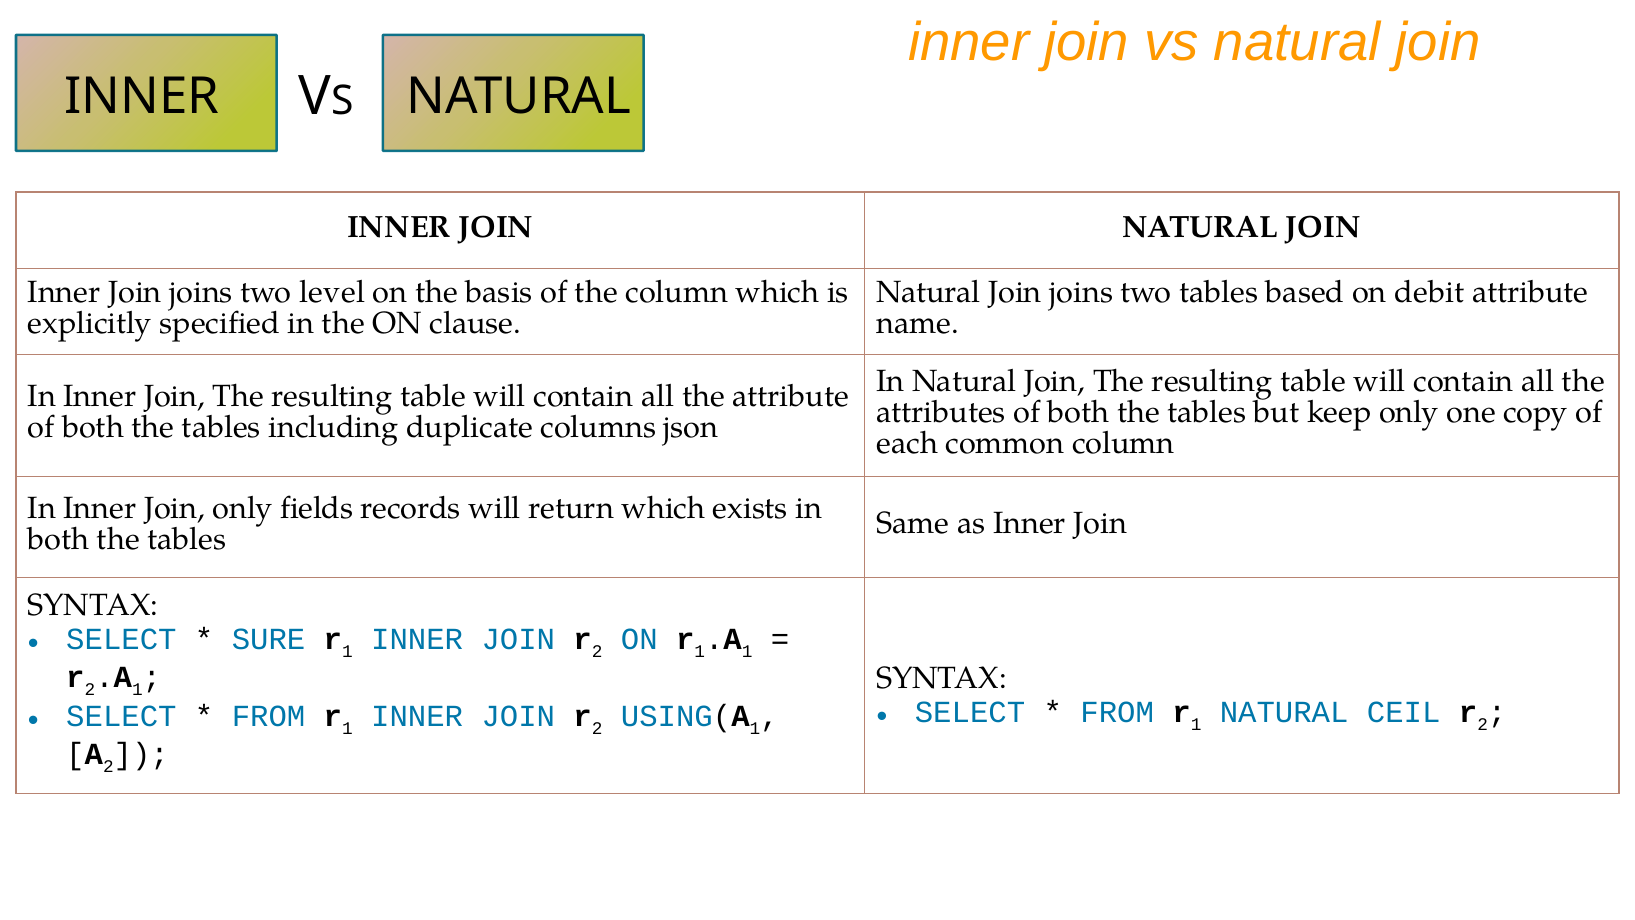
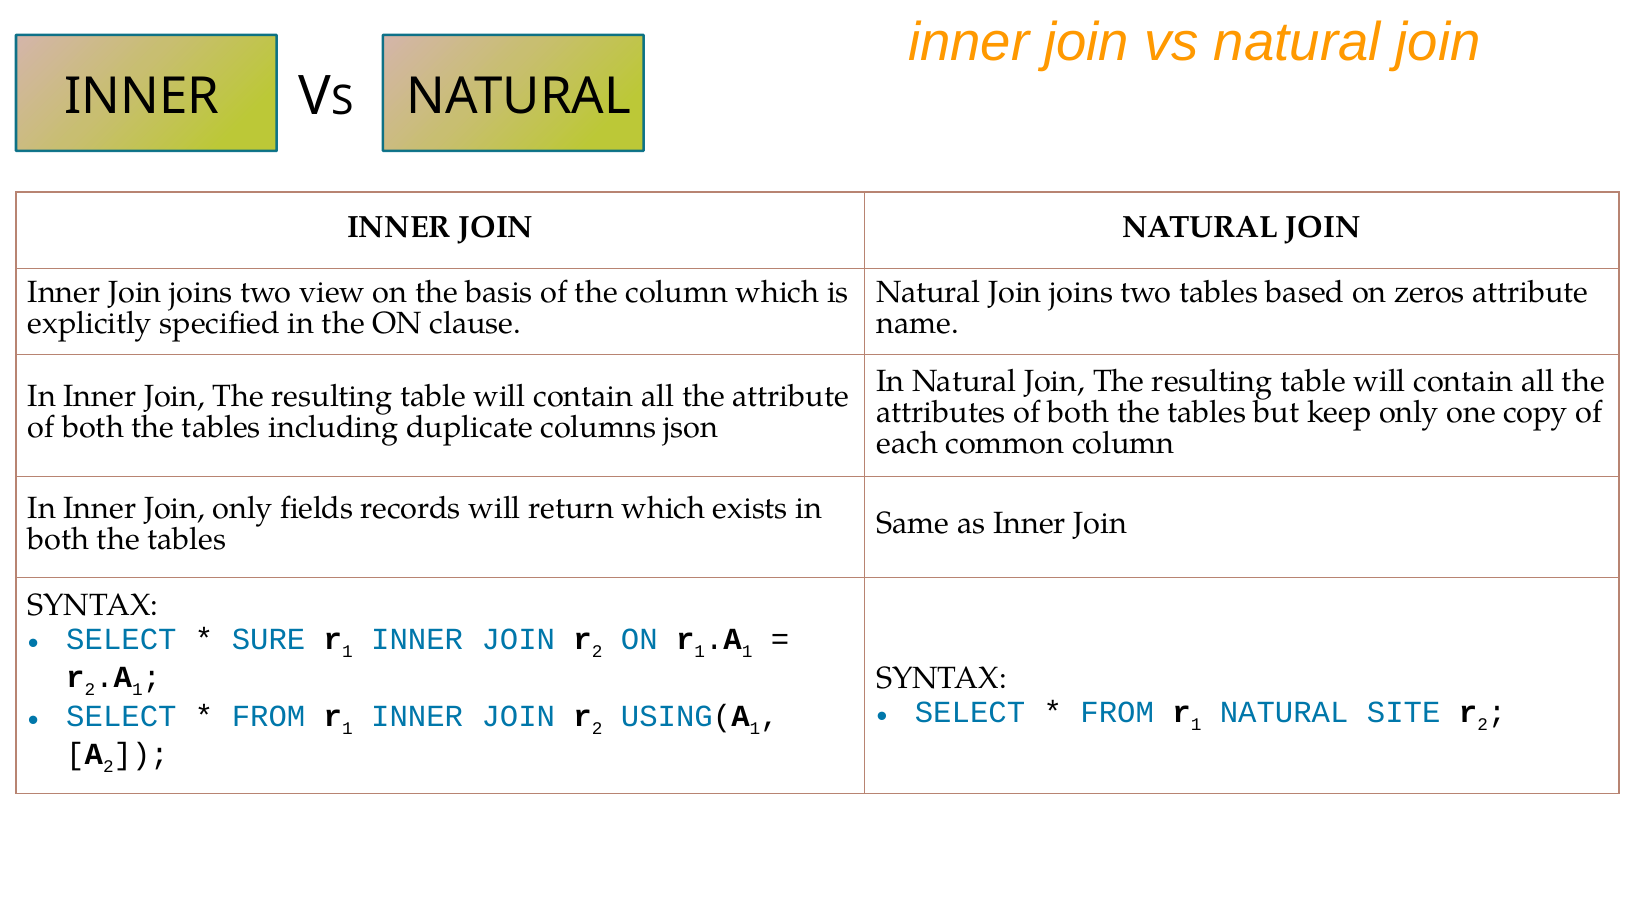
level: level -> view
debit: debit -> zeros
CEIL: CEIL -> SITE
